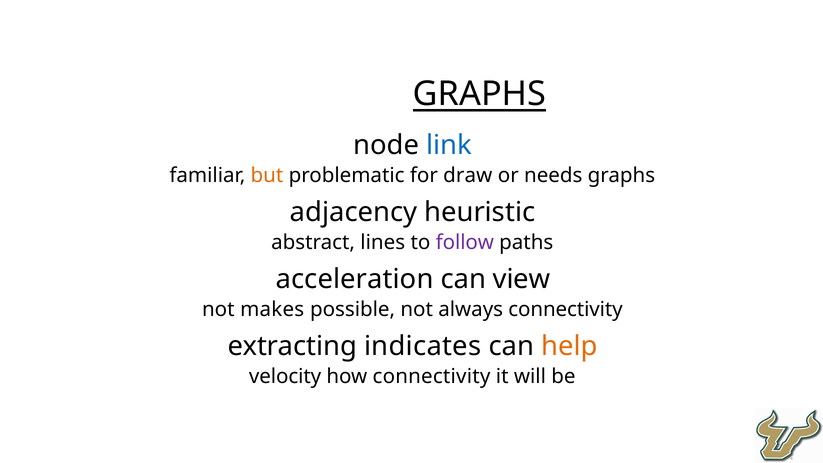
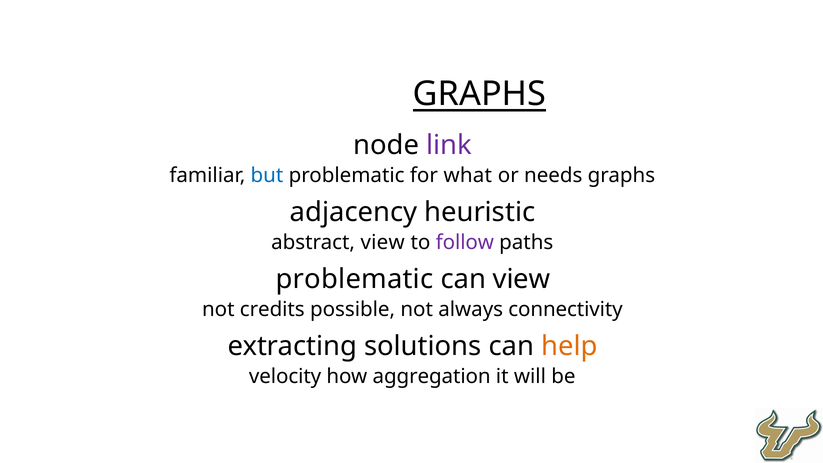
link colour: blue -> purple
but colour: orange -> blue
draw: draw -> what
abstract lines: lines -> view
acceleration at (355, 279): acceleration -> problematic
makes: makes -> credits
indicates: indicates -> solutions
how connectivity: connectivity -> aggregation
